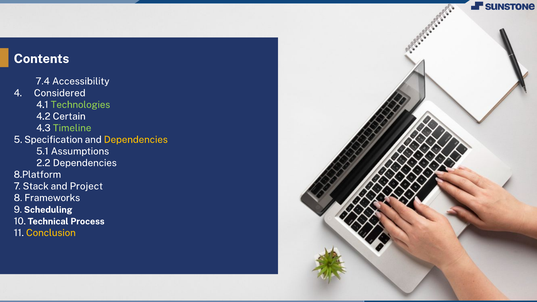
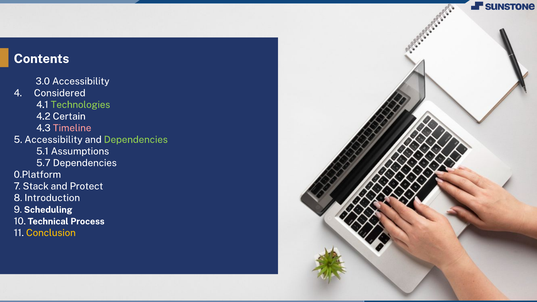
7.4: 7.4 -> 3.0
Timeline colour: light green -> pink
5 Specification: Specification -> Accessibility
Dependencies at (136, 140) colour: yellow -> light green
2.2: 2.2 -> 5.7
8.Platform: 8.Platform -> 0.Platform
Project: Project -> Protect
Frameworks: Frameworks -> Introduction
